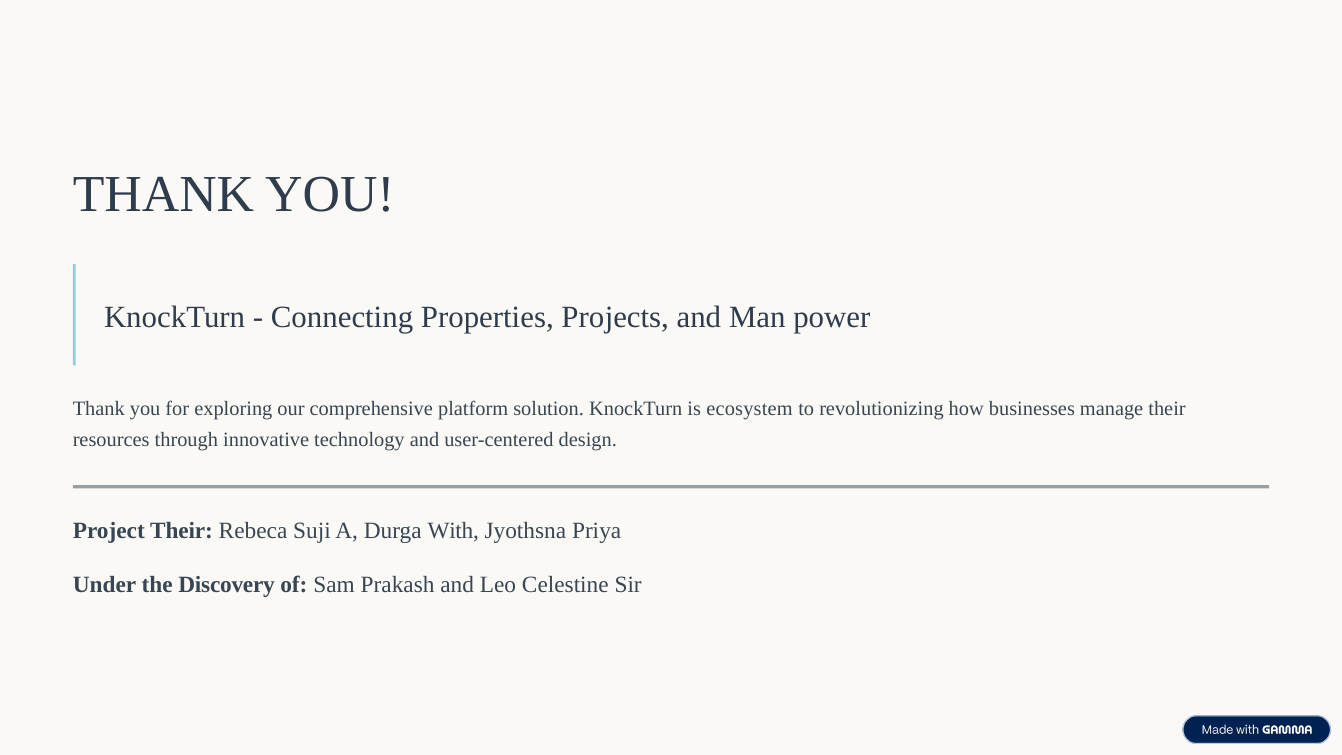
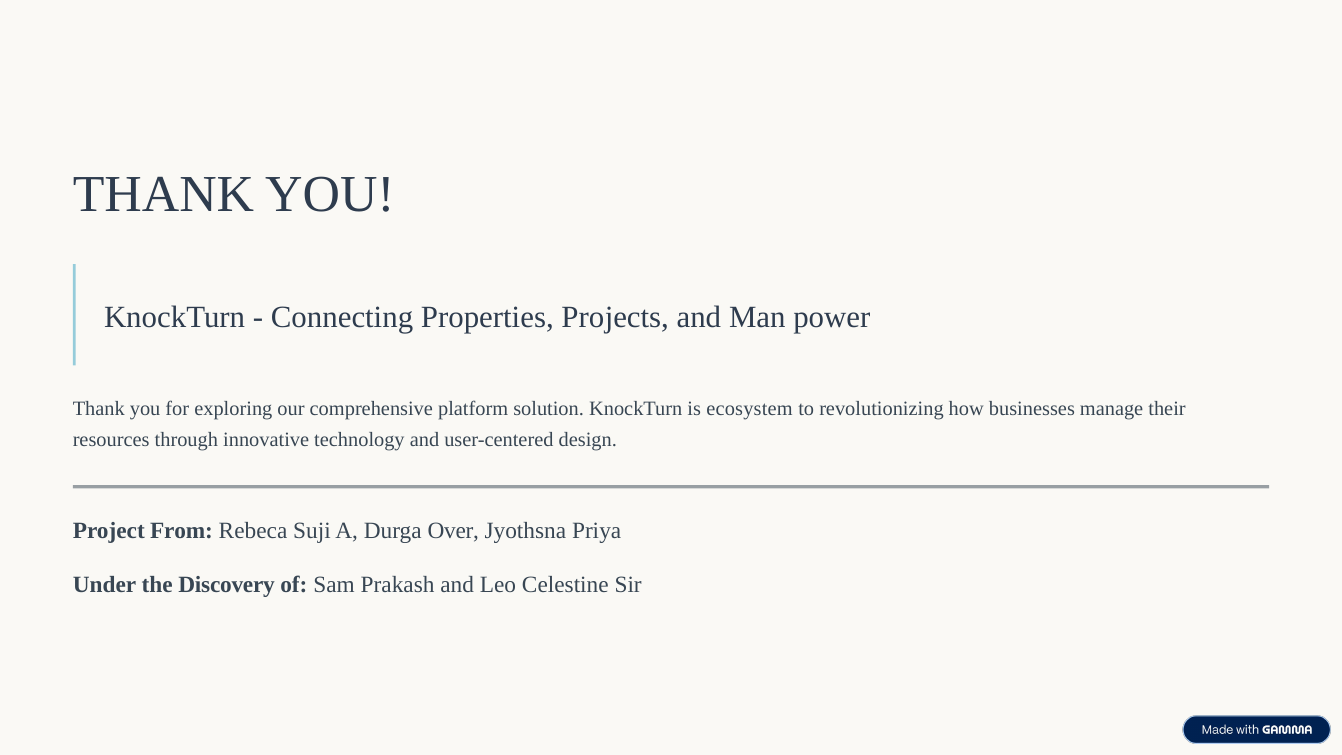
Project Their: Their -> From
With: With -> Over
